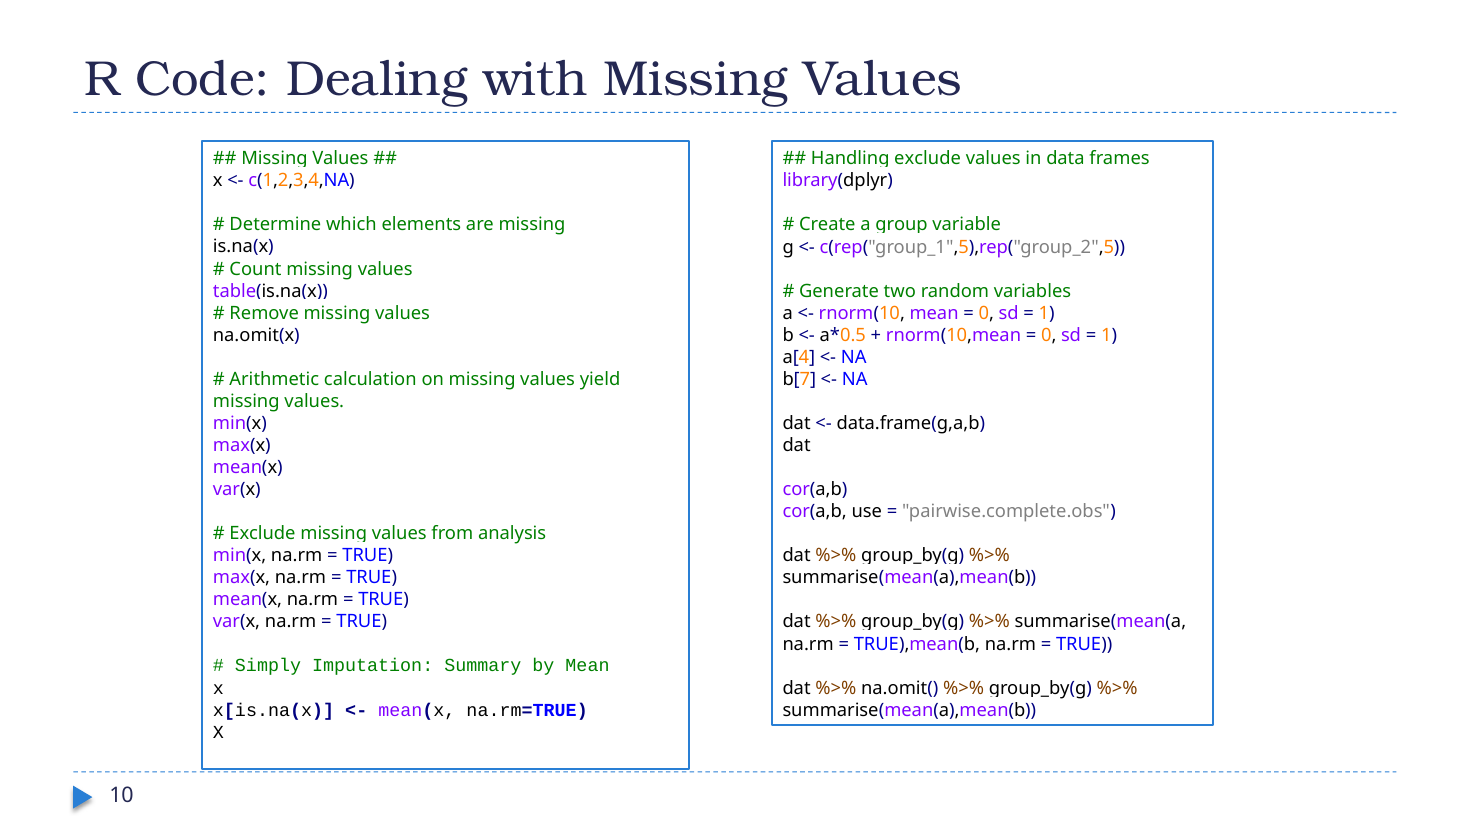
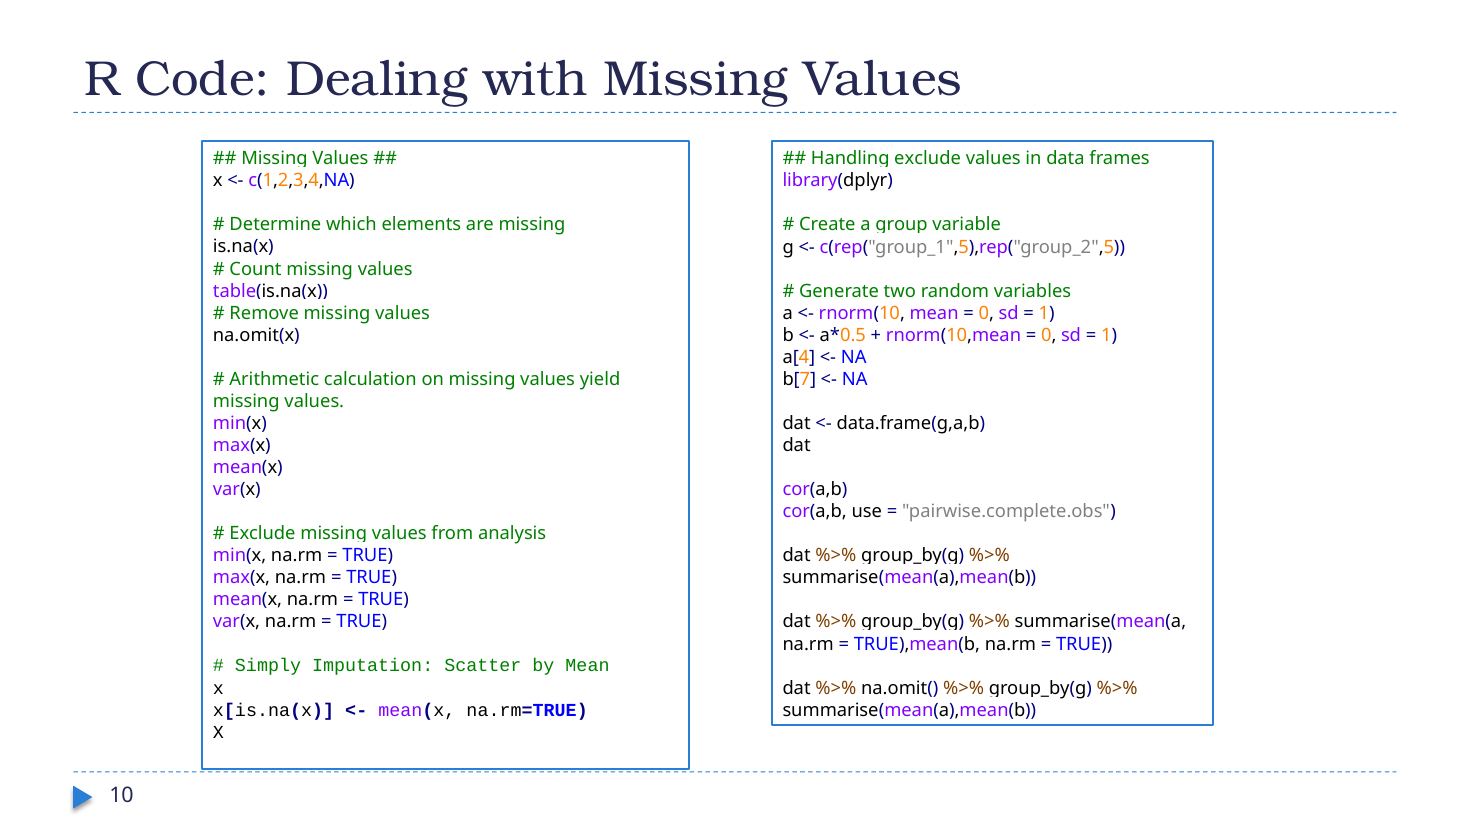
Summary: Summary -> Scatter
